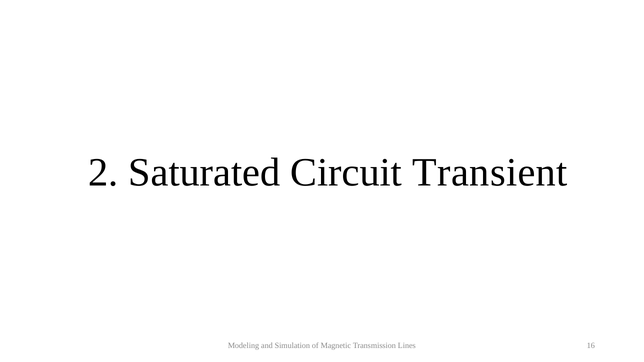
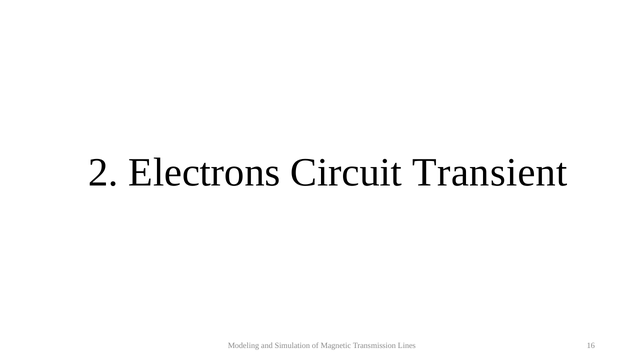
Saturated: Saturated -> Electrons
